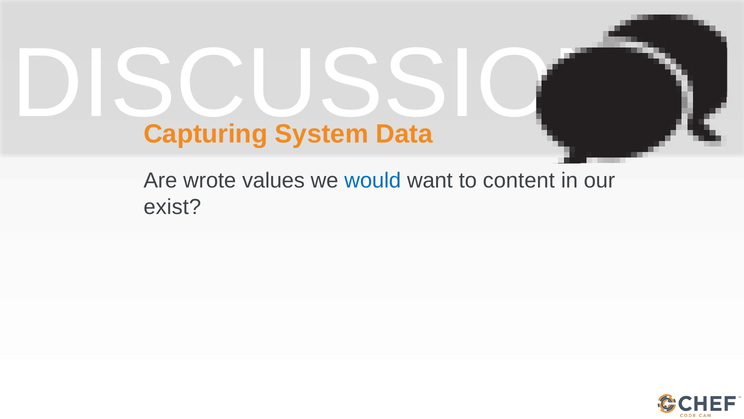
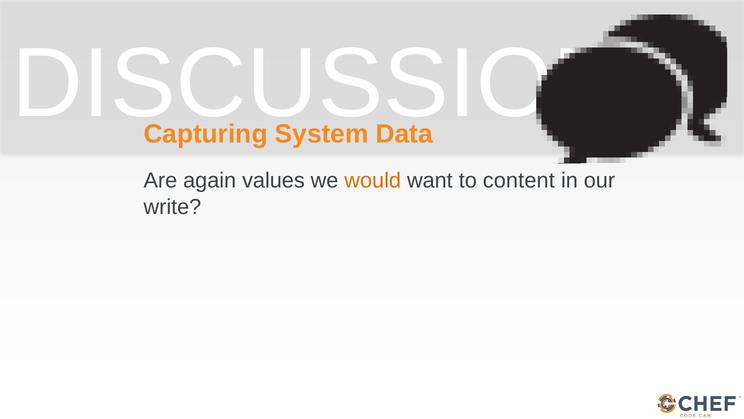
wrote: wrote -> again
would colour: blue -> orange
exist: exist -> write
